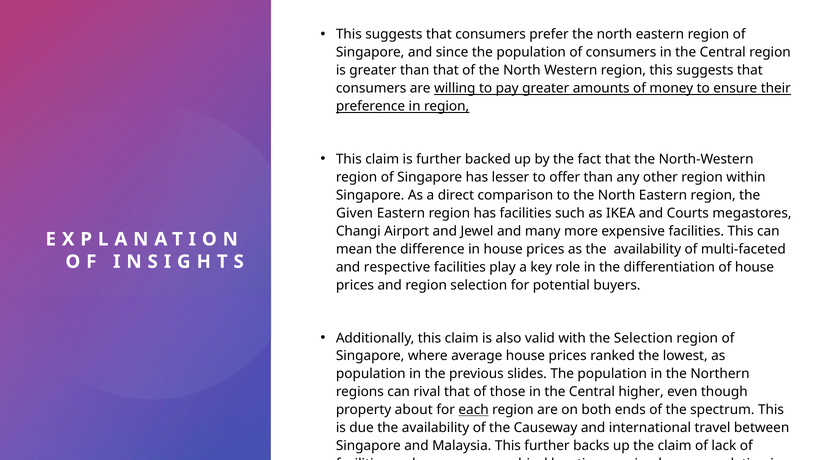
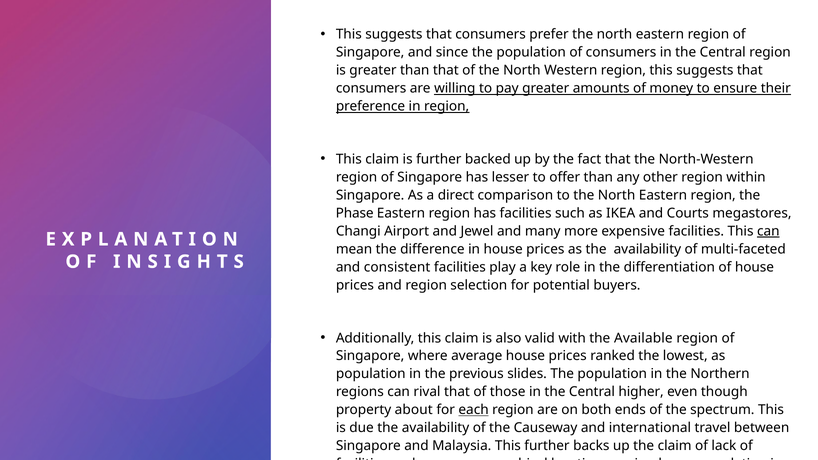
Given: Given -> Phase
can at (768, 231) underline: none -> present
respective: respective -> consistent
the Selection: Selection -> Available
